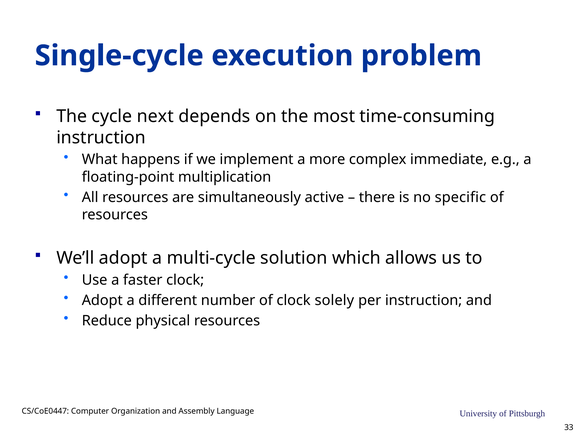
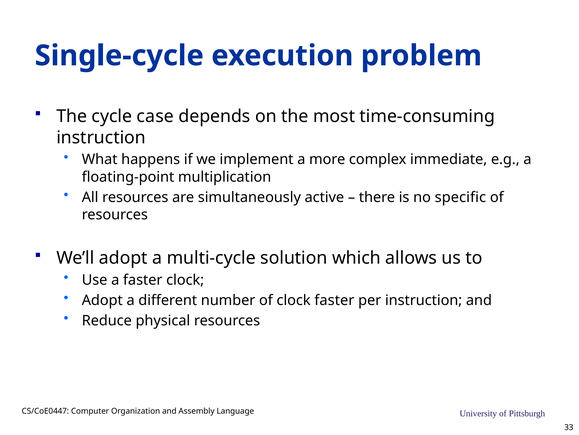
next: next -> case
clock solely: solely -> faster
